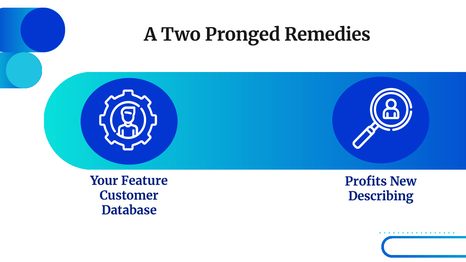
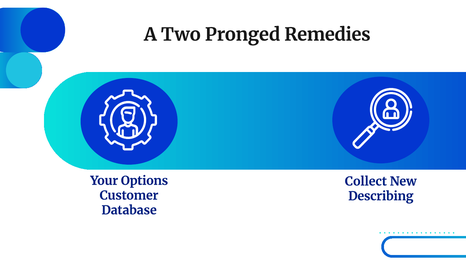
Feature: Feature -> Options
Profits: Profits -> Collect
